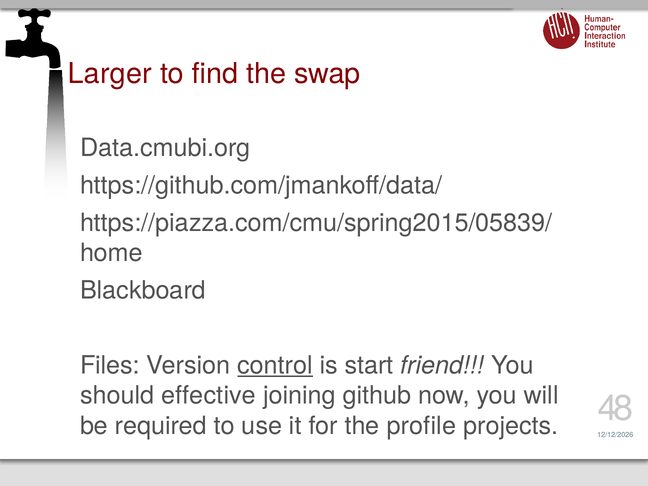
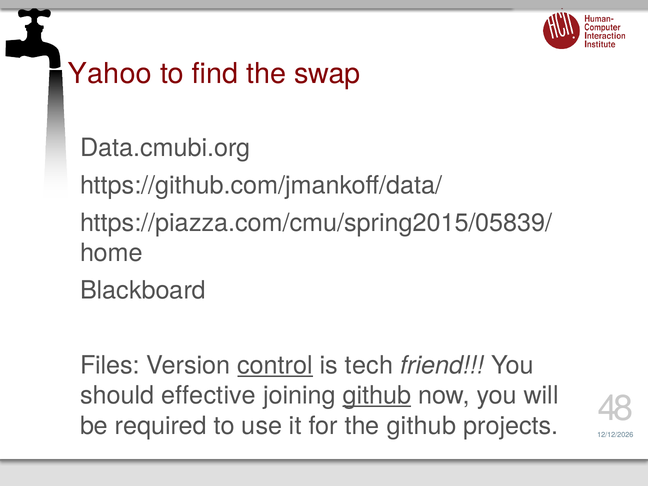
Larger: Larger -> Yahoo
start: start -> tech
github at (377, 396) underline: none -> present
the profile: profile -> github
